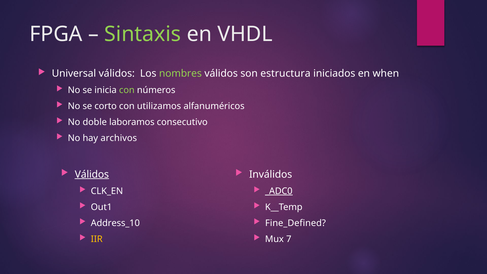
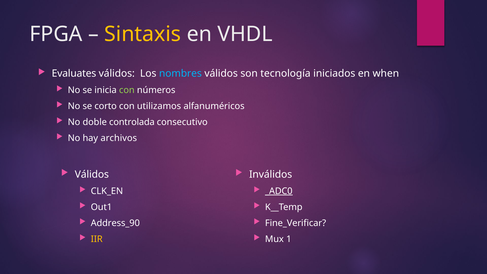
Sintaxis colour: light green -> yellow
Universal: Universal -> Evaluates
nombres colour: light green -> light blue
estructura: estructura -> tecnología
laboramos: laboramos -> controlada
Válidos at (92, 174) underline: present -> none
Address_10: Address_10 -> Address_90
Fine_Defined: Fine_Defined -> Fine_Verificar
7: 7 -> 1
